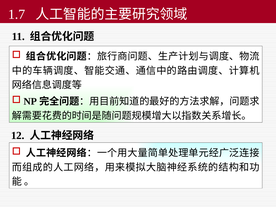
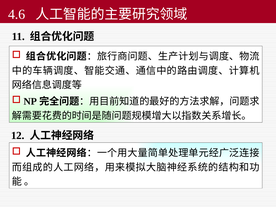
1.7: 1.7 -> 4.6
